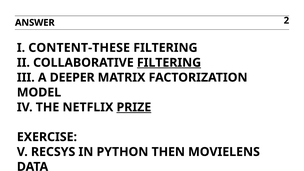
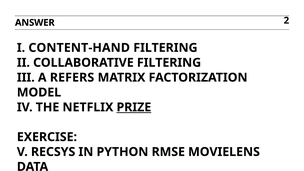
CONTENT-THESE: CONTENT-THESE -> CONTENT-HAND
FILTERING at (169, 63) underline: present -> none
DEEPER: DEEPER -> REFERS
THEN: THEN -> RMSE
